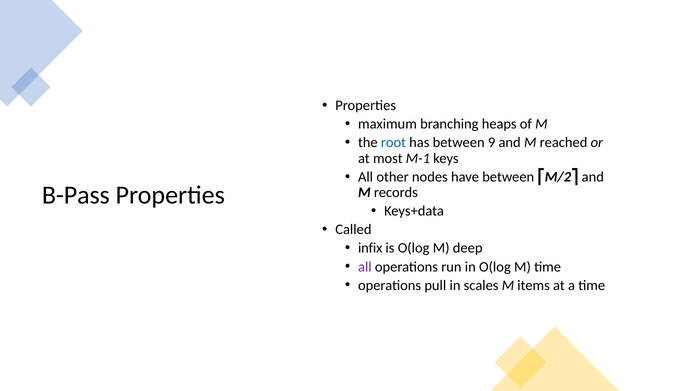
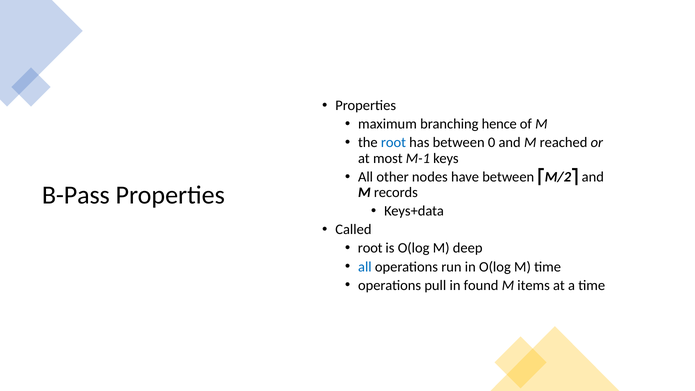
heaps: heaps -> hence
9: 9 -> 0
infix at (370, 248): infix -> root
all at (365, 267) colour: purple -> blue
scales: scales -> found
